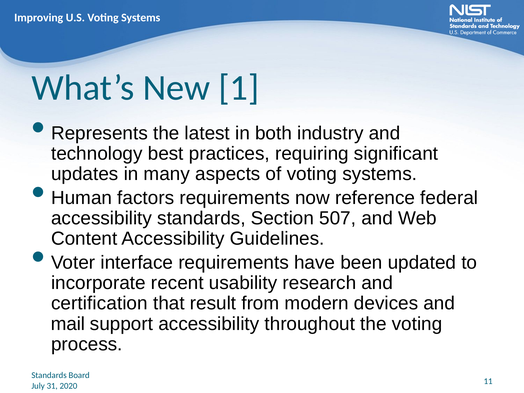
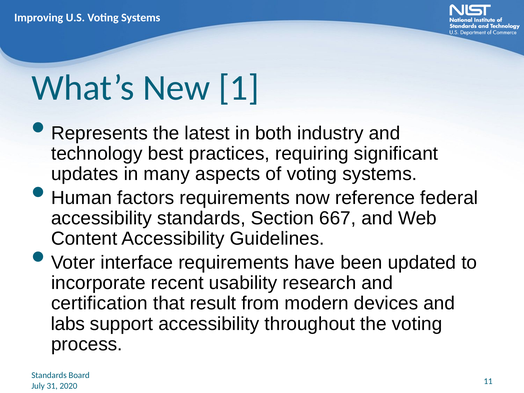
507: 507 -> 667
mail: mail -> labs
